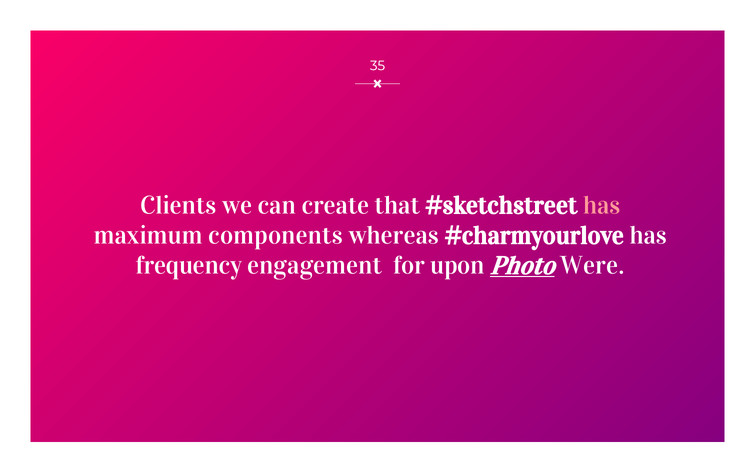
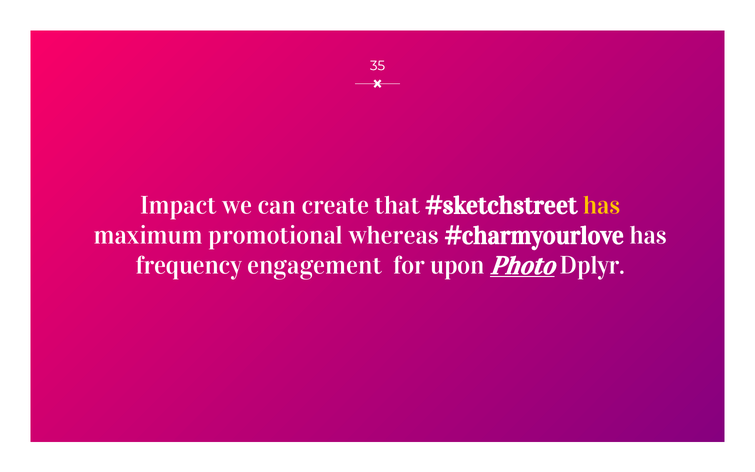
Clients: Clients -> Impact
has at (602, 205) colour: pink -> yellow
components: components -> promotional
Were: Were -> Dplyr
